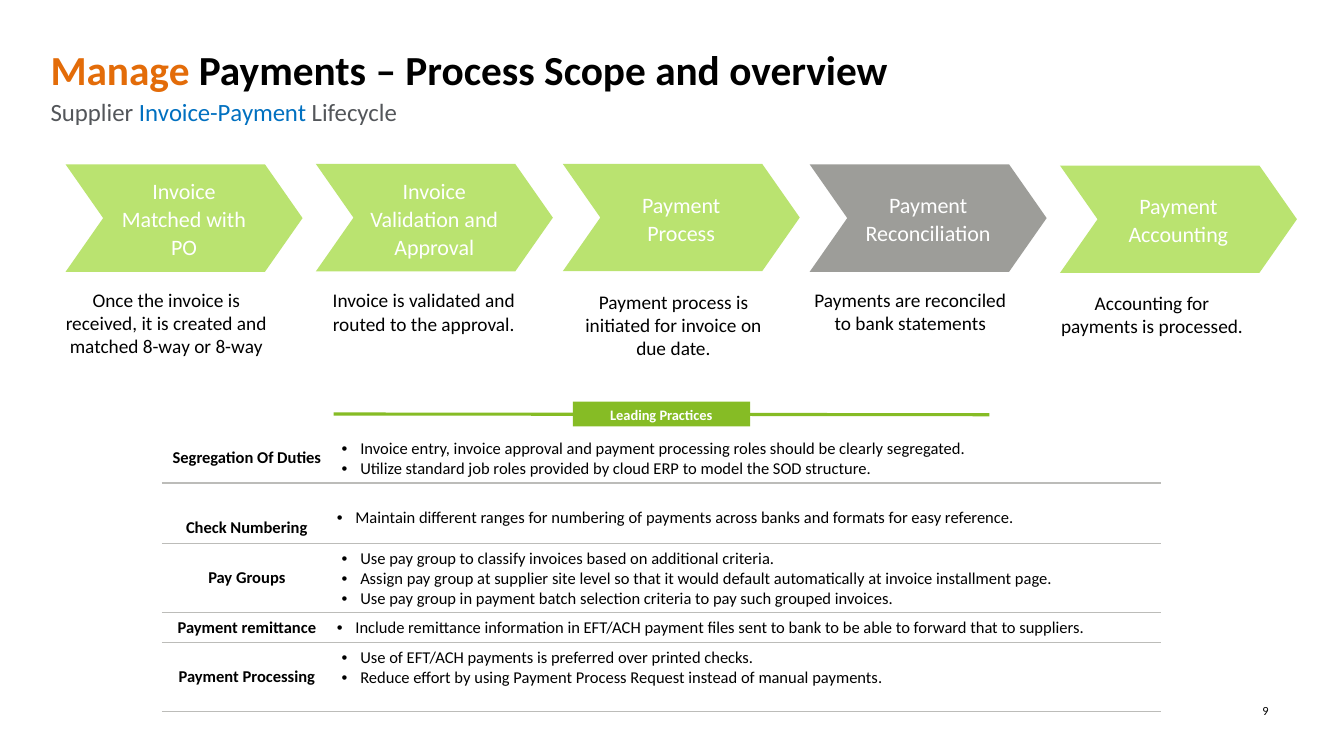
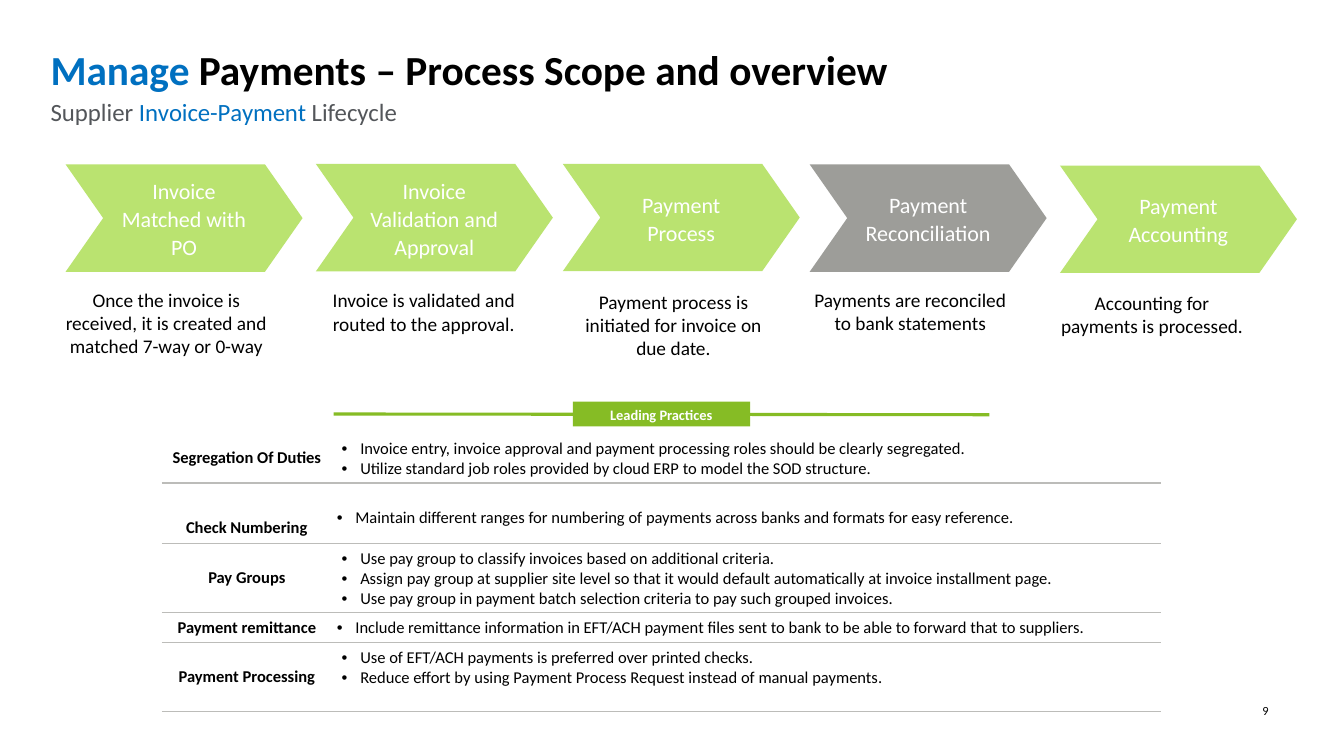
Manage colour: orange -> blue
matched 8-way: 8-way -> 7-way
or 8-way: 8-way -> 0-way
